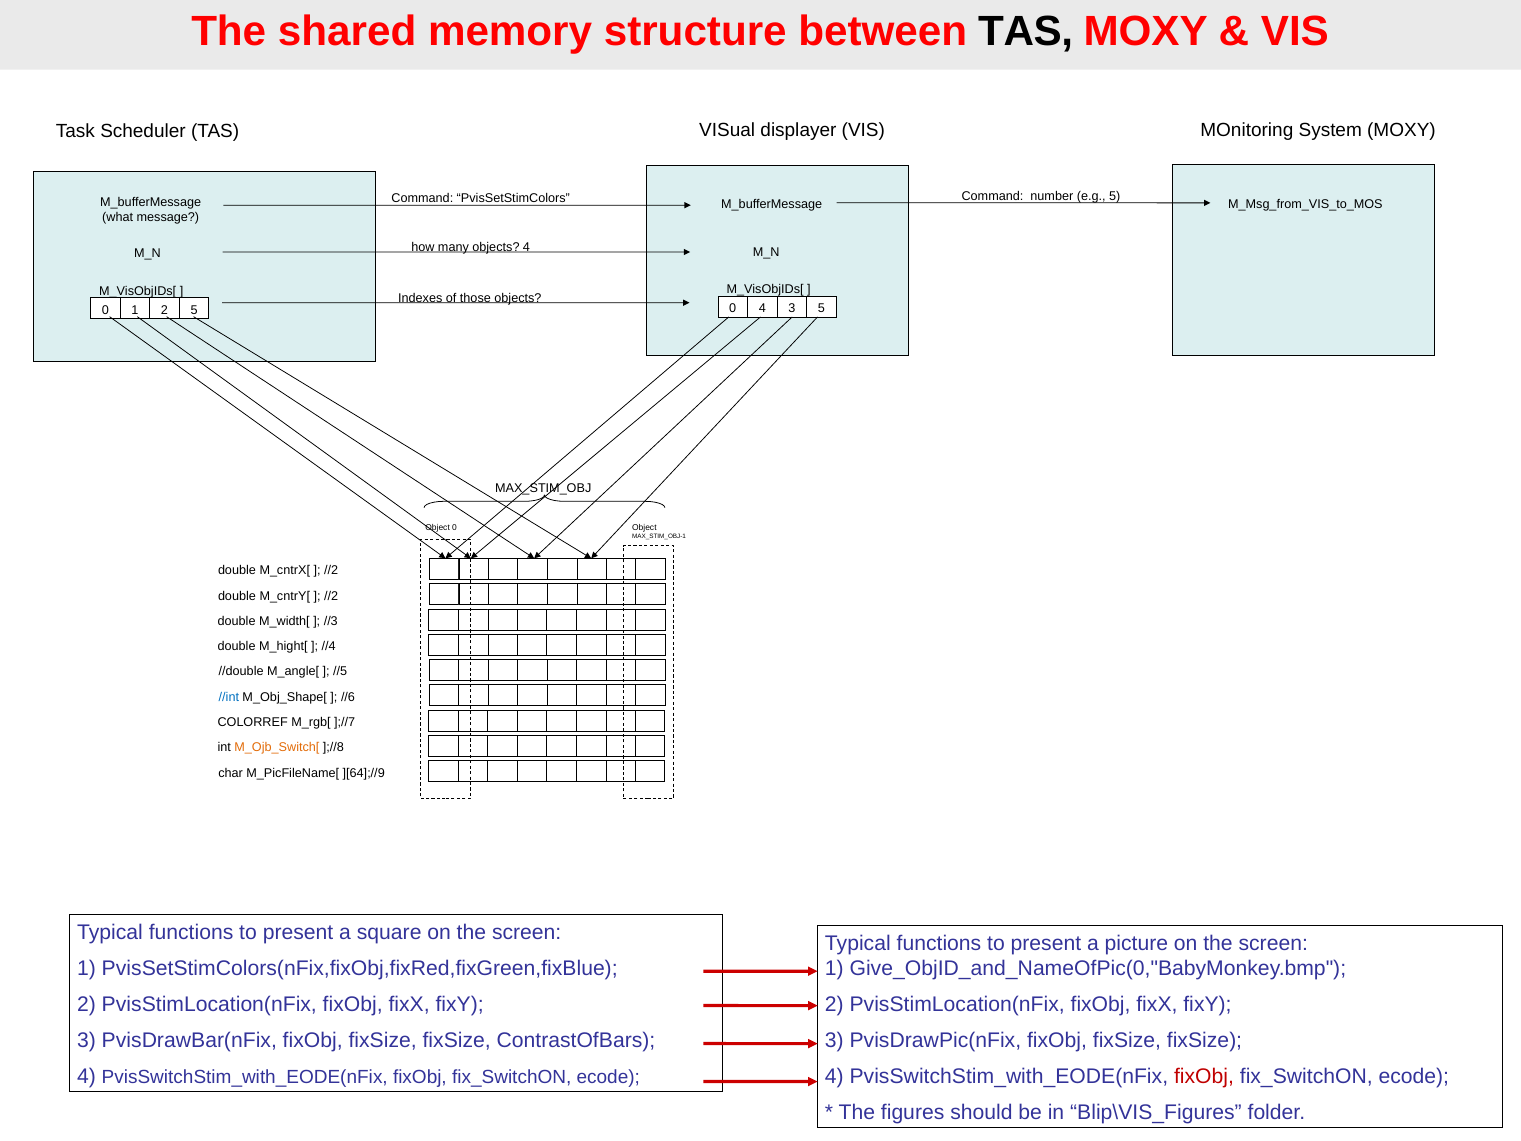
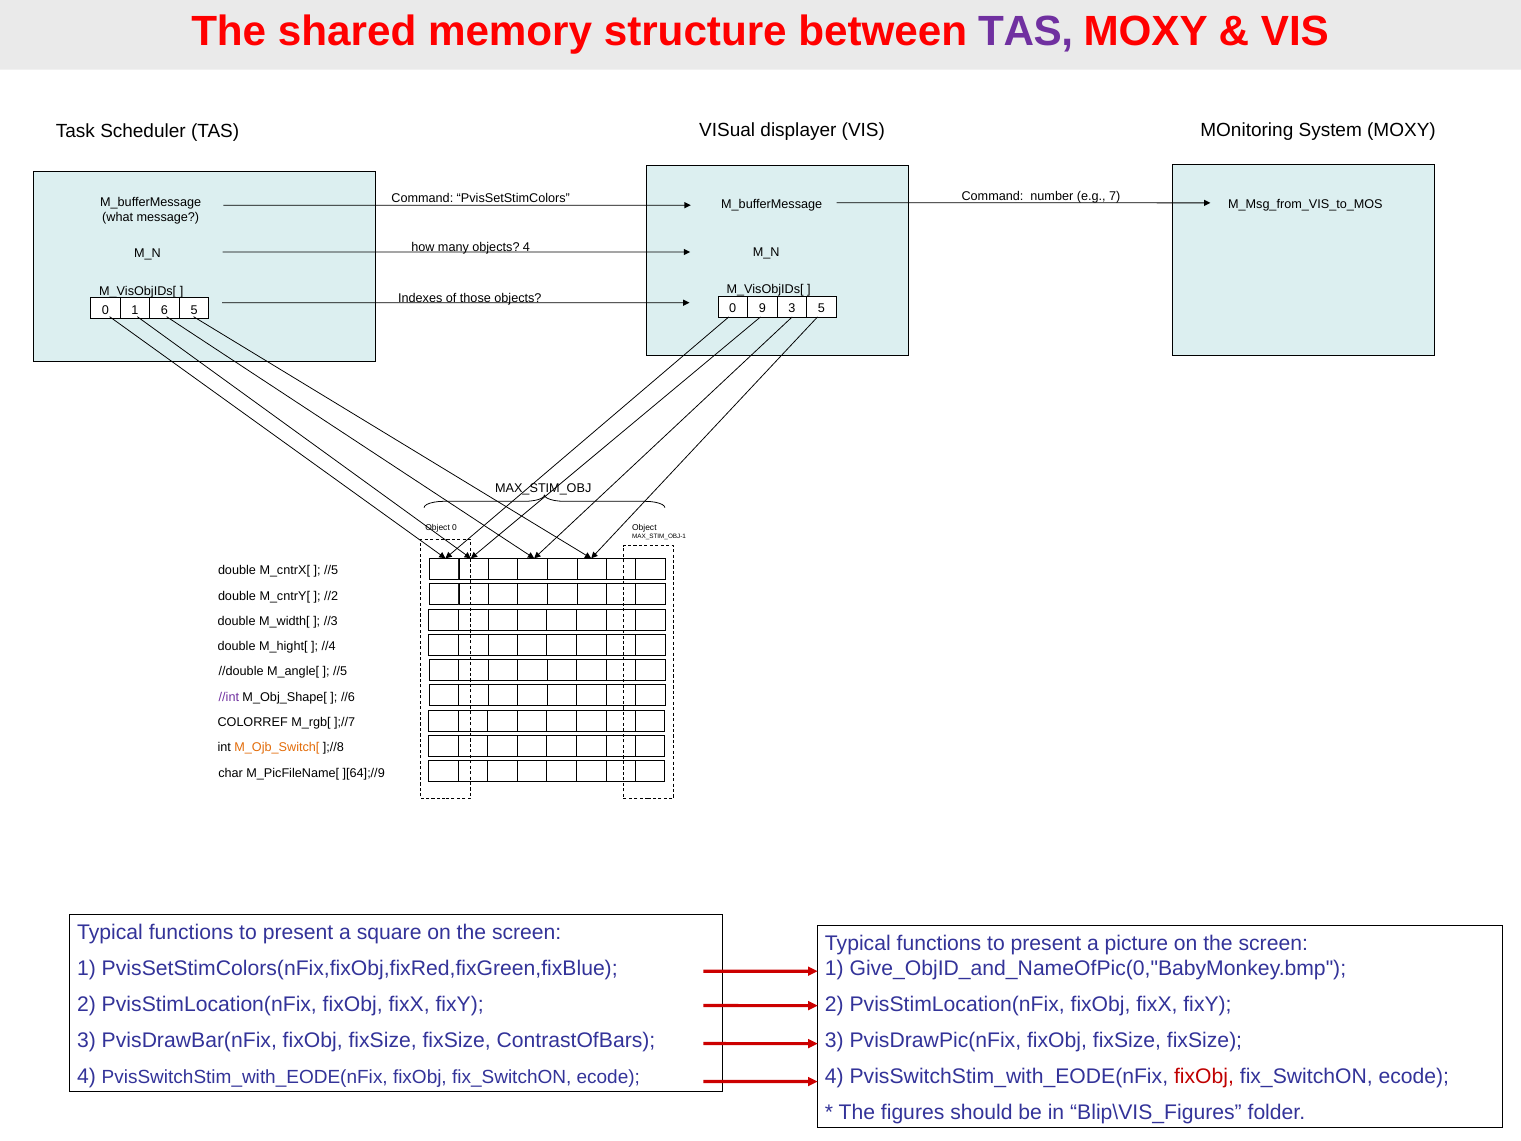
TAS at (1026, 32) colour: black -> purple
e.g 5: 5 -> 7
0 4: 4 -> 9
1 2: 2 -> 6
//2 at (331, 571): //2 -> //5
//int colour: blue -> purple
